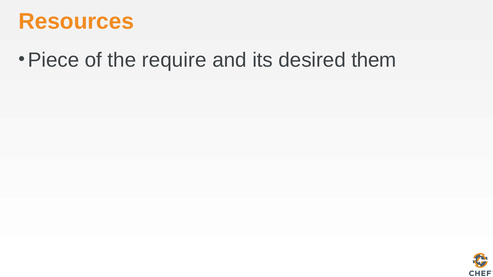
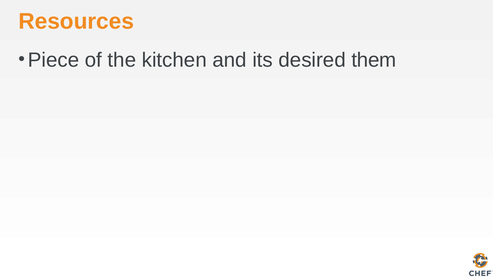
require: require -> kitchen
